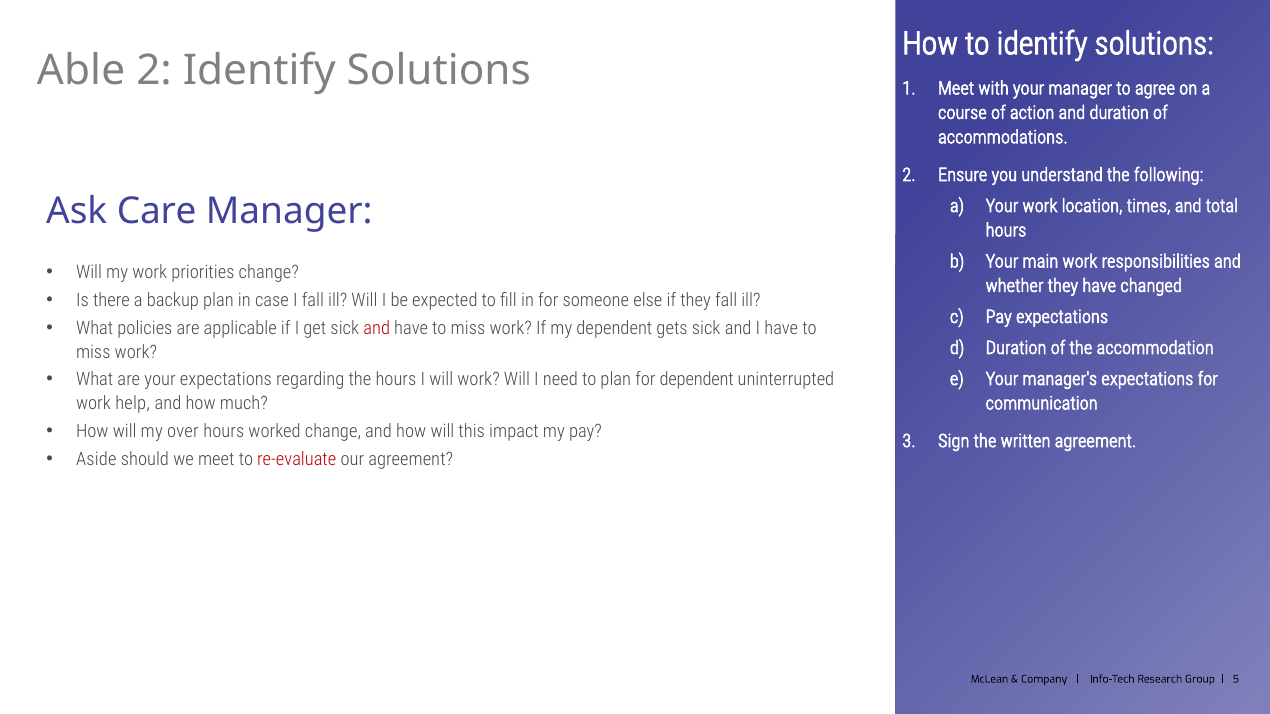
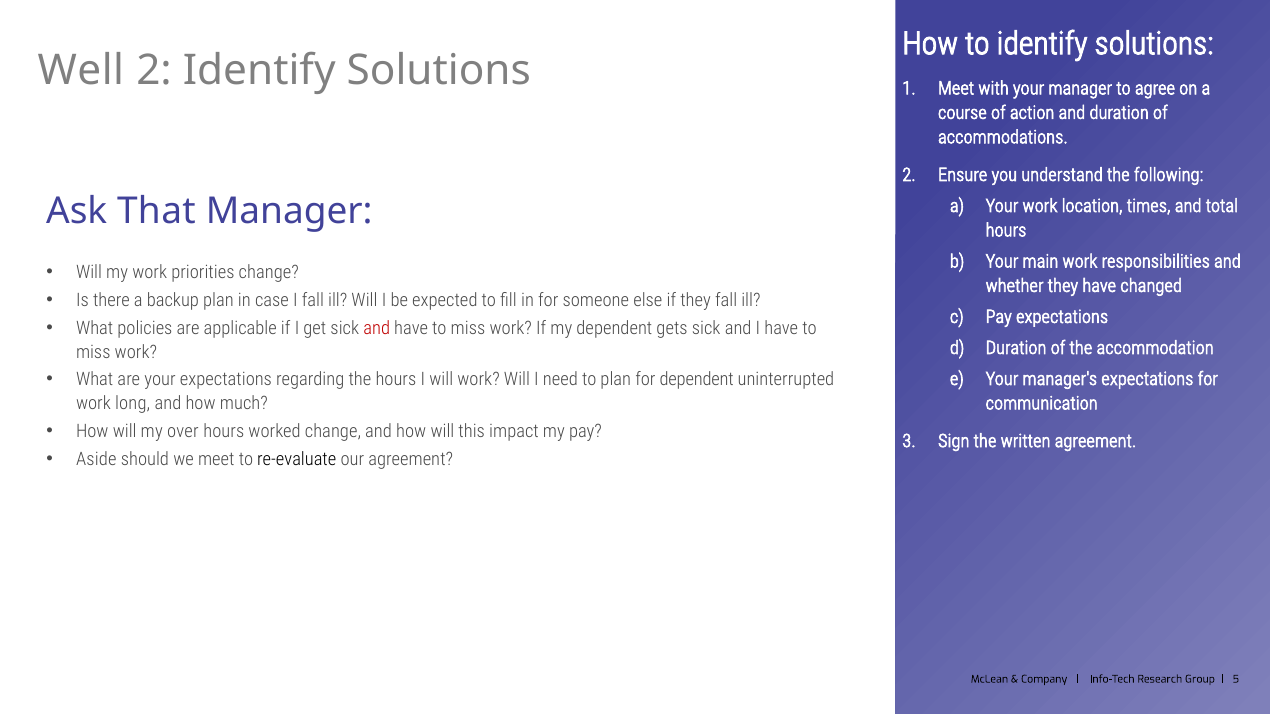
Able: Able -> Well
Care: Care -> That
help: help -> long
re-evaluate colour: red -> black
